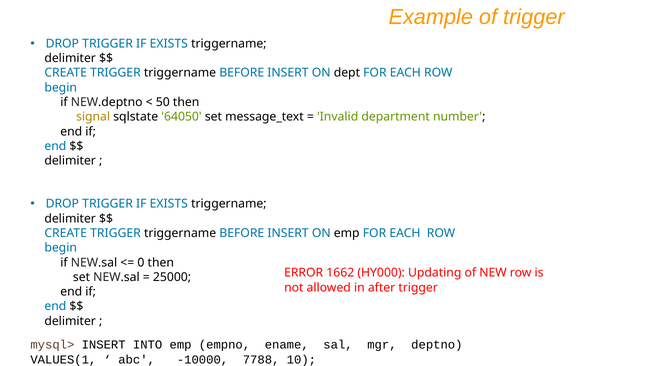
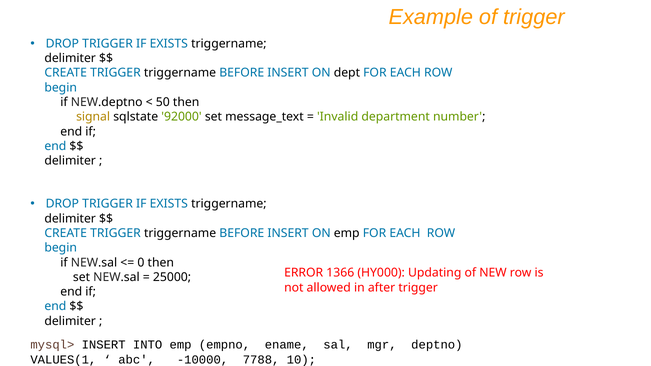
64050: 64050 -> 92000
1662: 1662 -> 1366
